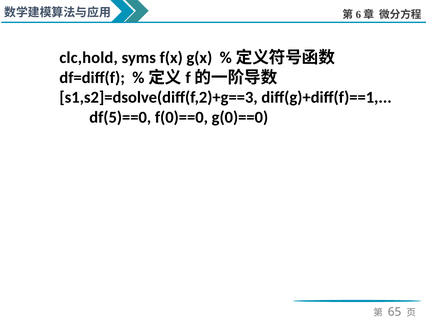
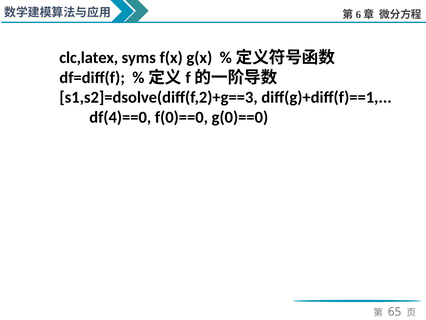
clc,hold: clc,hold -> clc,latex
df(5)==0: df(5)==0 -> df(4)==0
